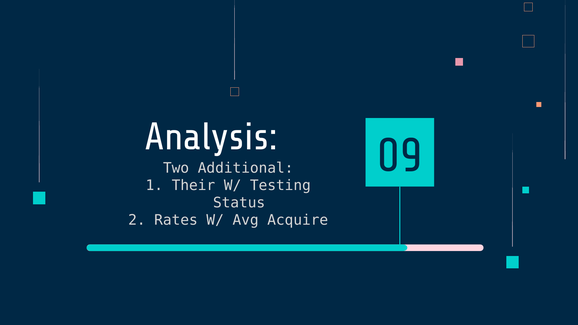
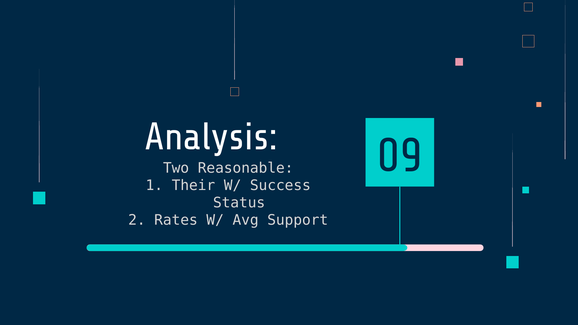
Additional: Additional -> Reasonable
Testing: Testing -> Success
Acquire: Acquire -> Support
